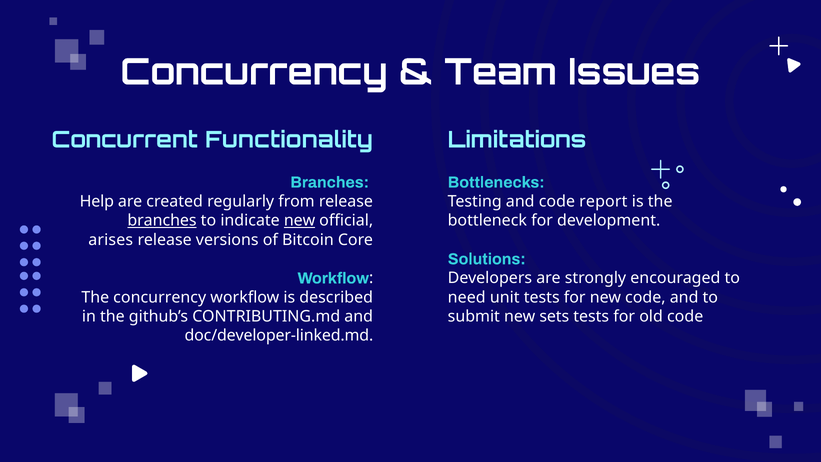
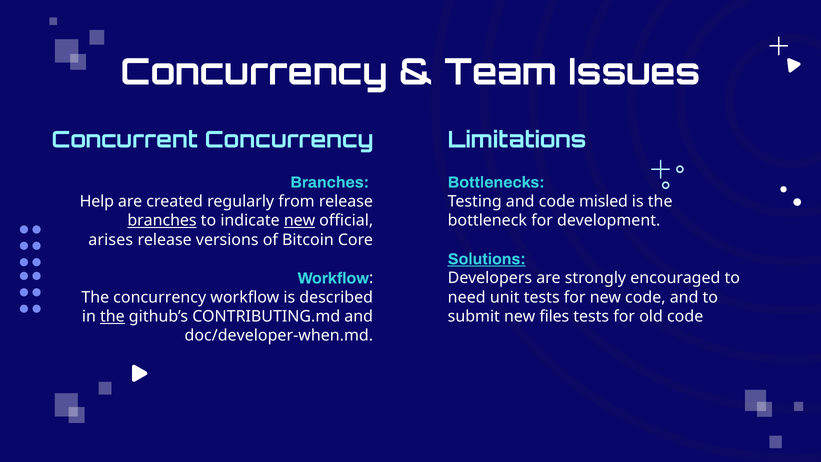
Concurrent Functionality: Functionality -> Concurrency
report: report -> misled
Solutions underline: none -> present
the at (112, 316) underline: none -> present
sets: sets -> files
doc/developer-linked.md: doc/developer-linked.md -> doc/developer-when.md
